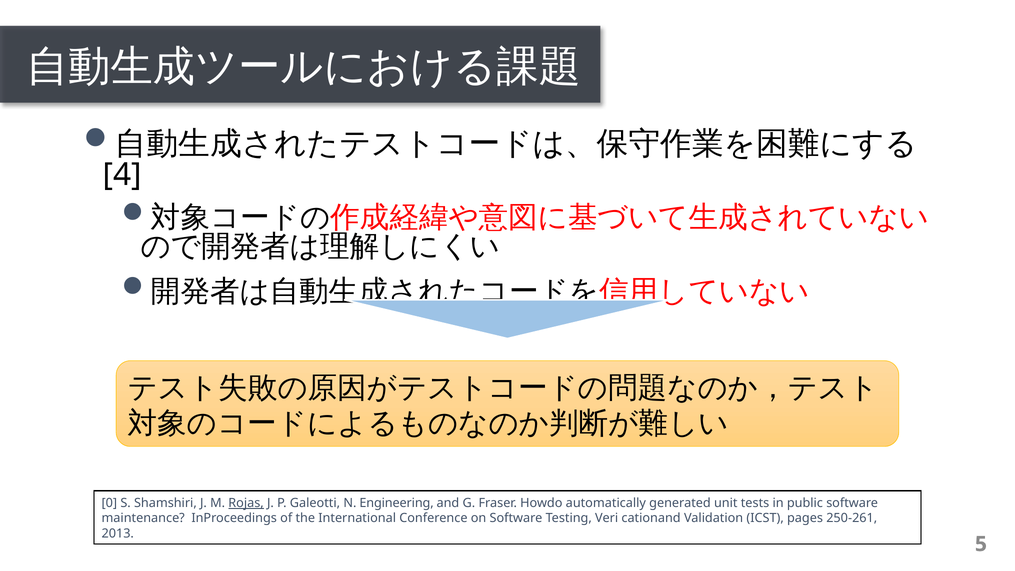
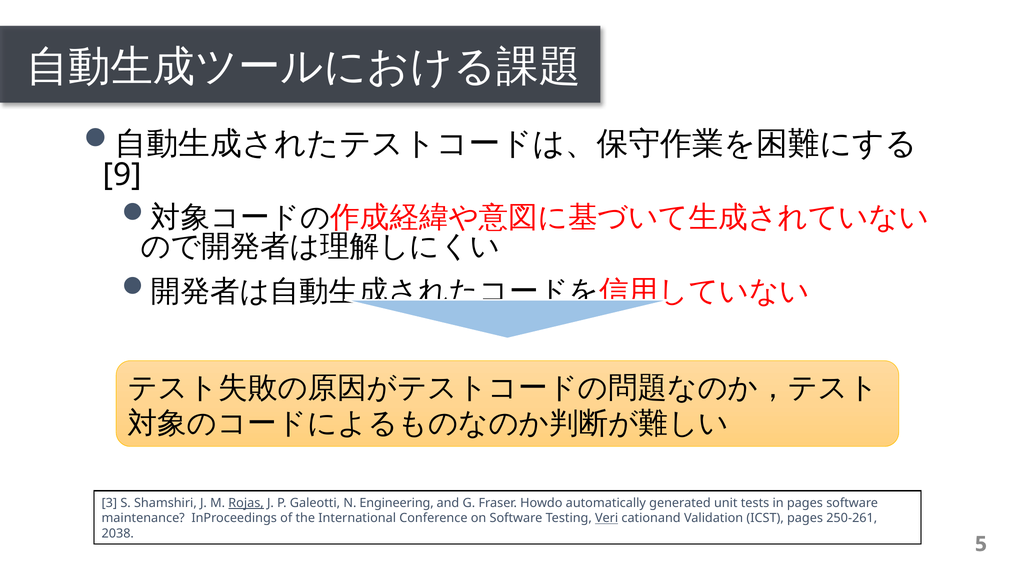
4: 4 -> 9
0: 0 -> 3
in public: public -> pages
Veri underline: none -> present
2013: 2013 -> 2038
